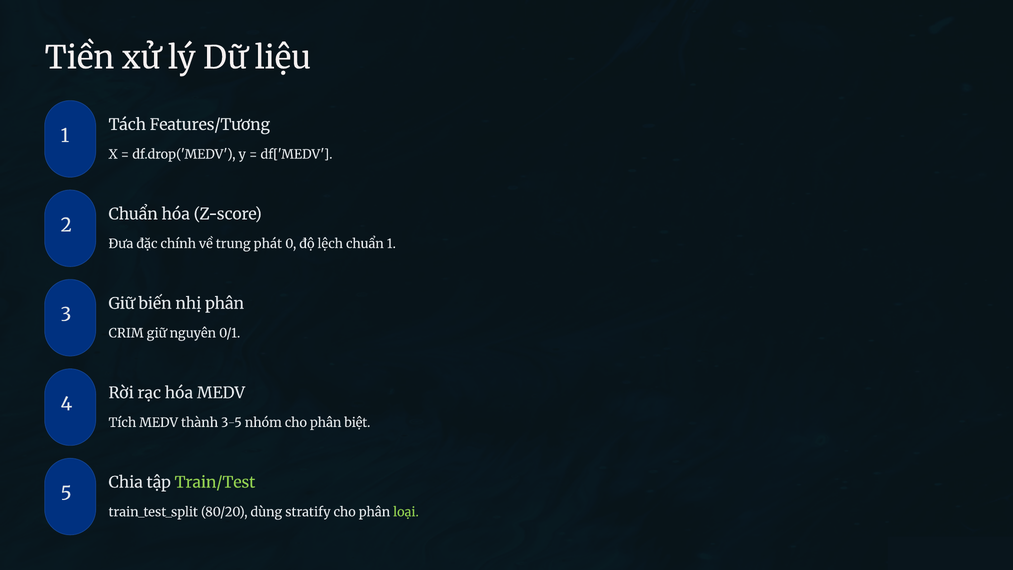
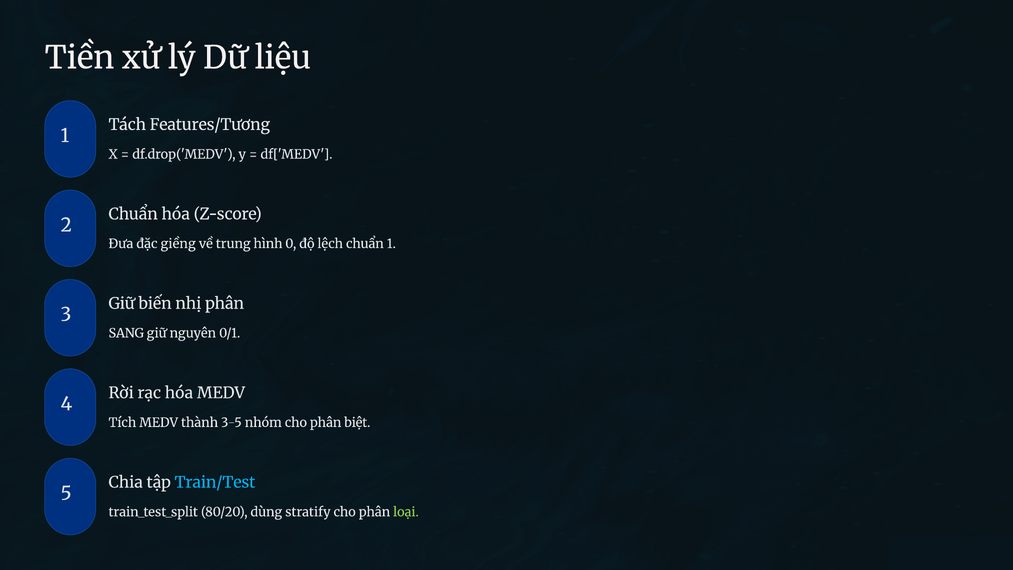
chính: chính -> giềng
phát: phát -> hình
CRIM: CRIM -> SANG
Train/Test colour: light green -> light blue
